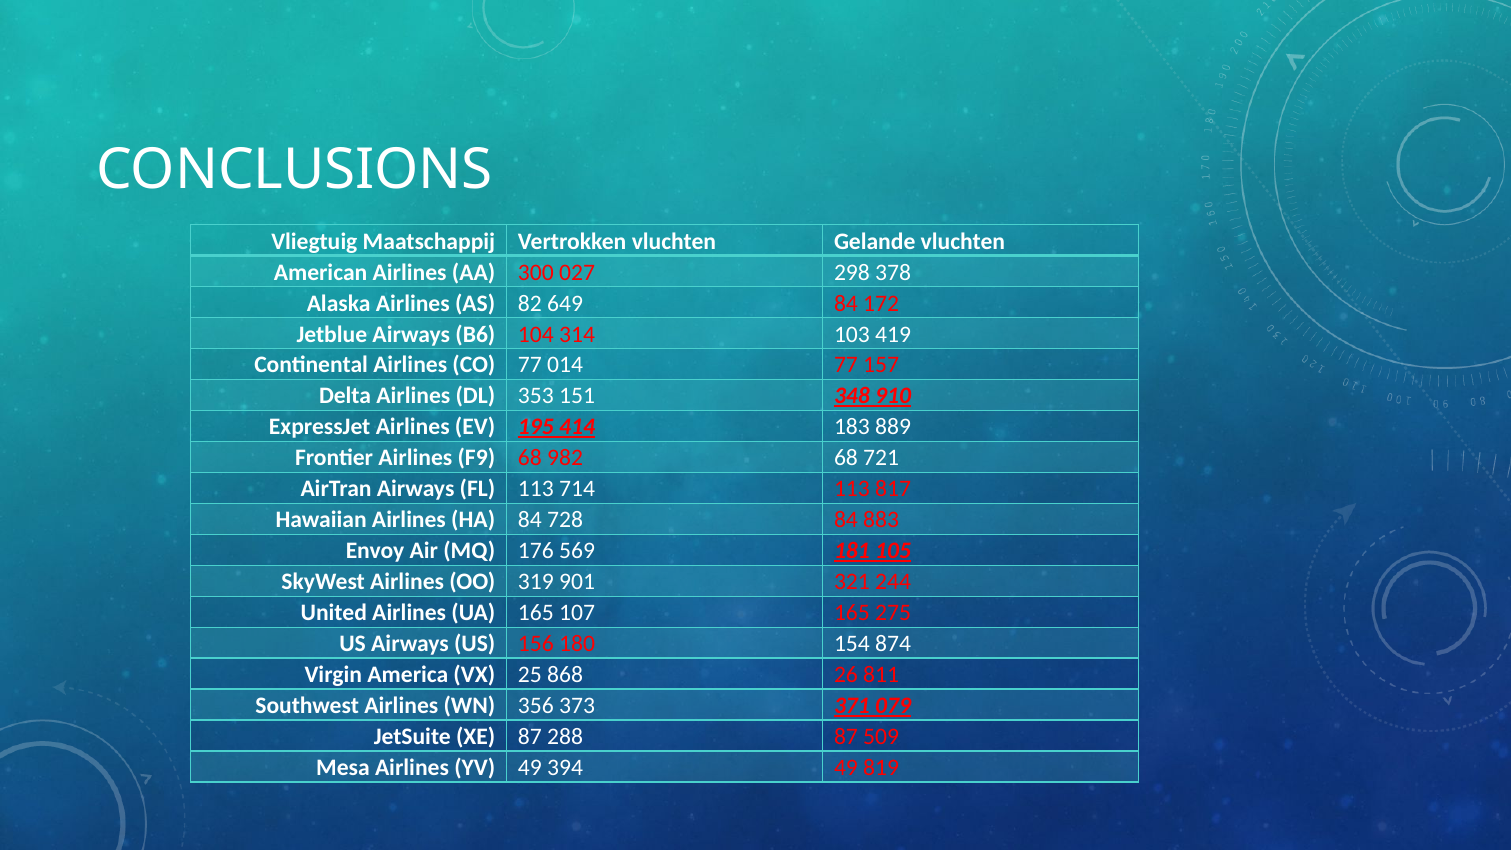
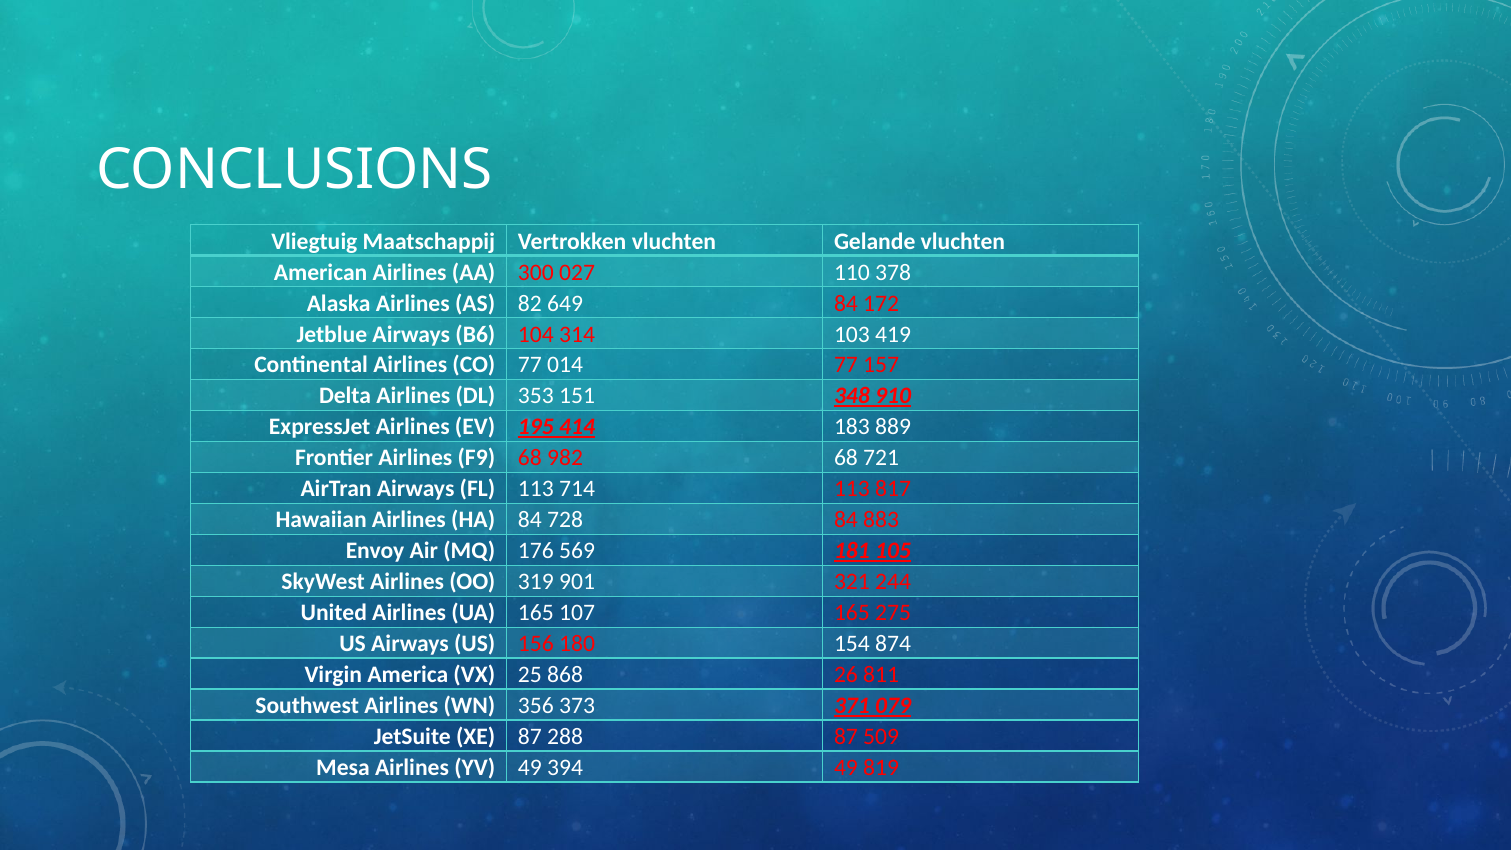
298: 298 -> 110
